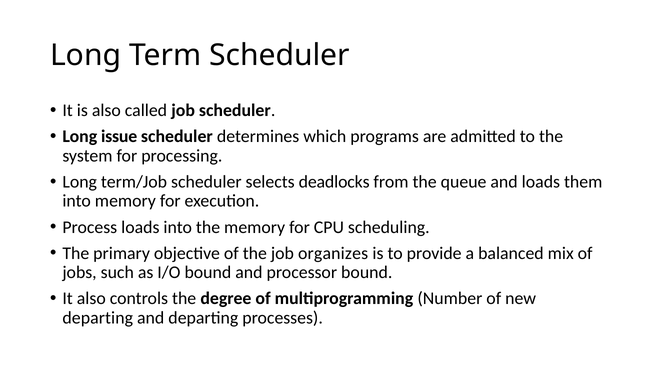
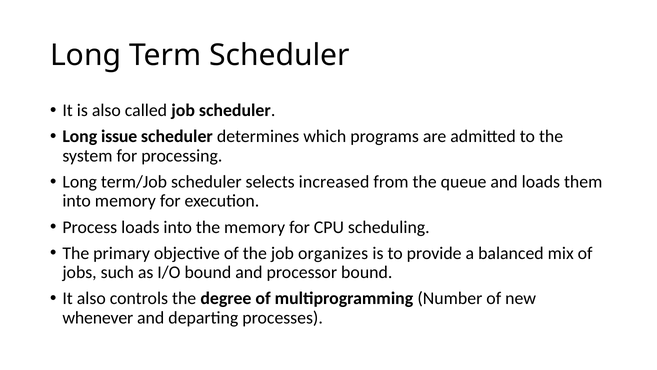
deadlocks: deadlocks -> increased
departing at (98, 317): departing -> whenever
